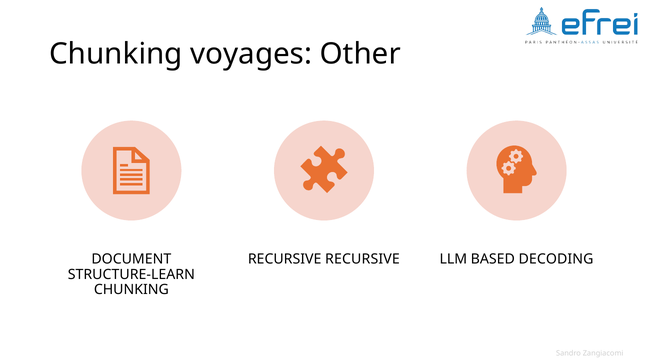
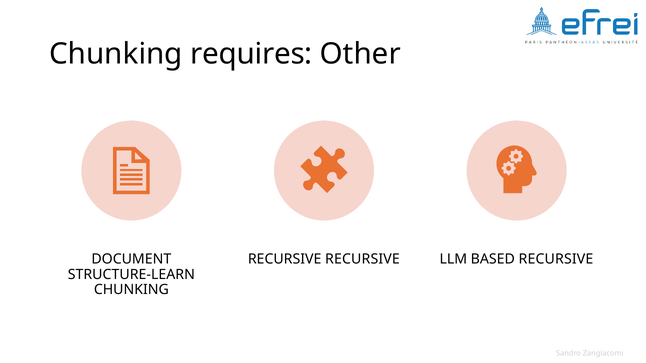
voyages: voyages -> requires
BASED DECODING: DECODING -> RECURSIVE
